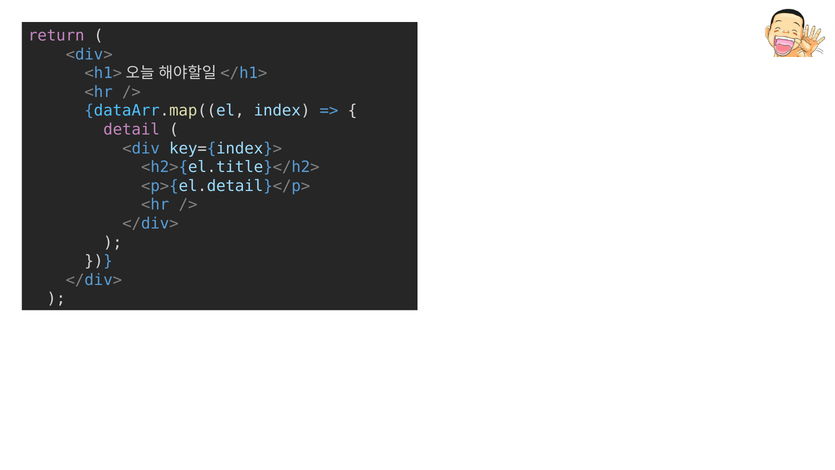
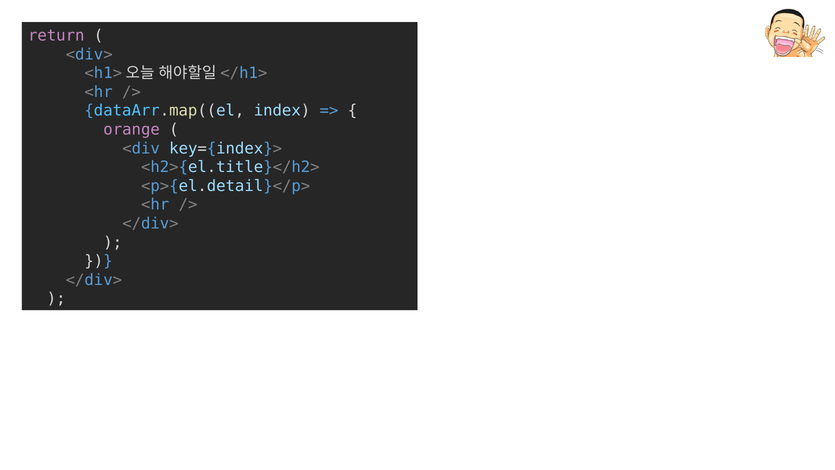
detail: detail -> orange
